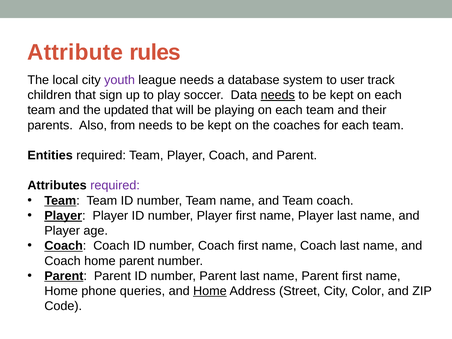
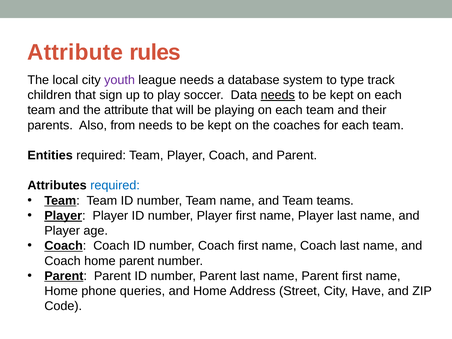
user: user -> type
the updated: updated -> attribute
required at (115, 185) colour: purple -> blue
Team coach: coach -> teams
Home at (210, 291) underline: present -> none
Color: Color -> Have
